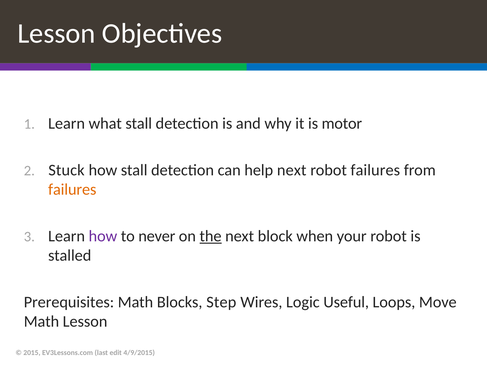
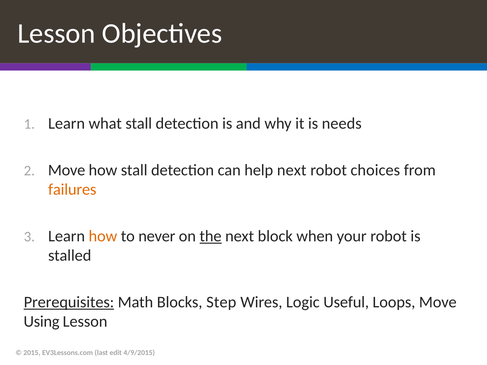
motor: motor -> needs
Stuck at (66, 170): Stuck -> Move
robot failures: failures -> choices
how at (103, 236) colour: purple -> orange
Prerequisites underline: none -> present
Math at (41, 322): Math -> Using
